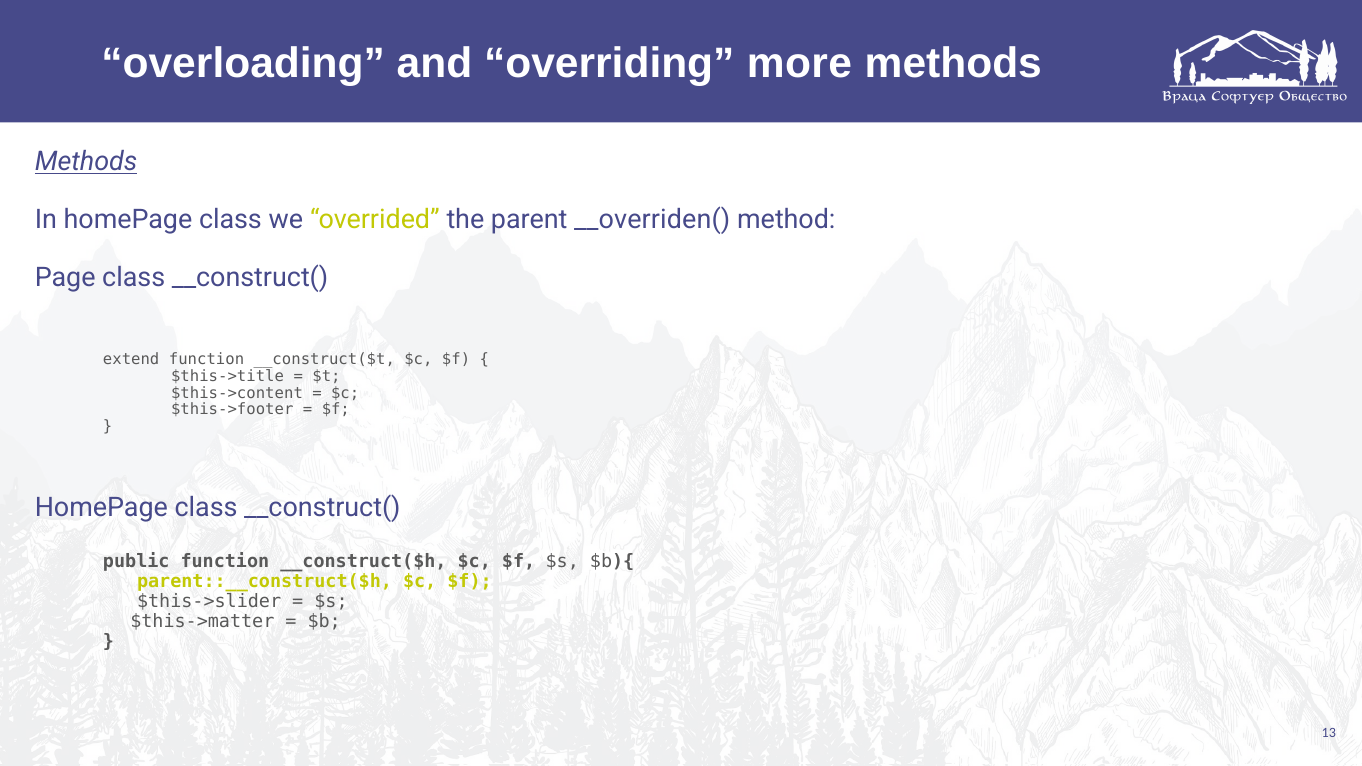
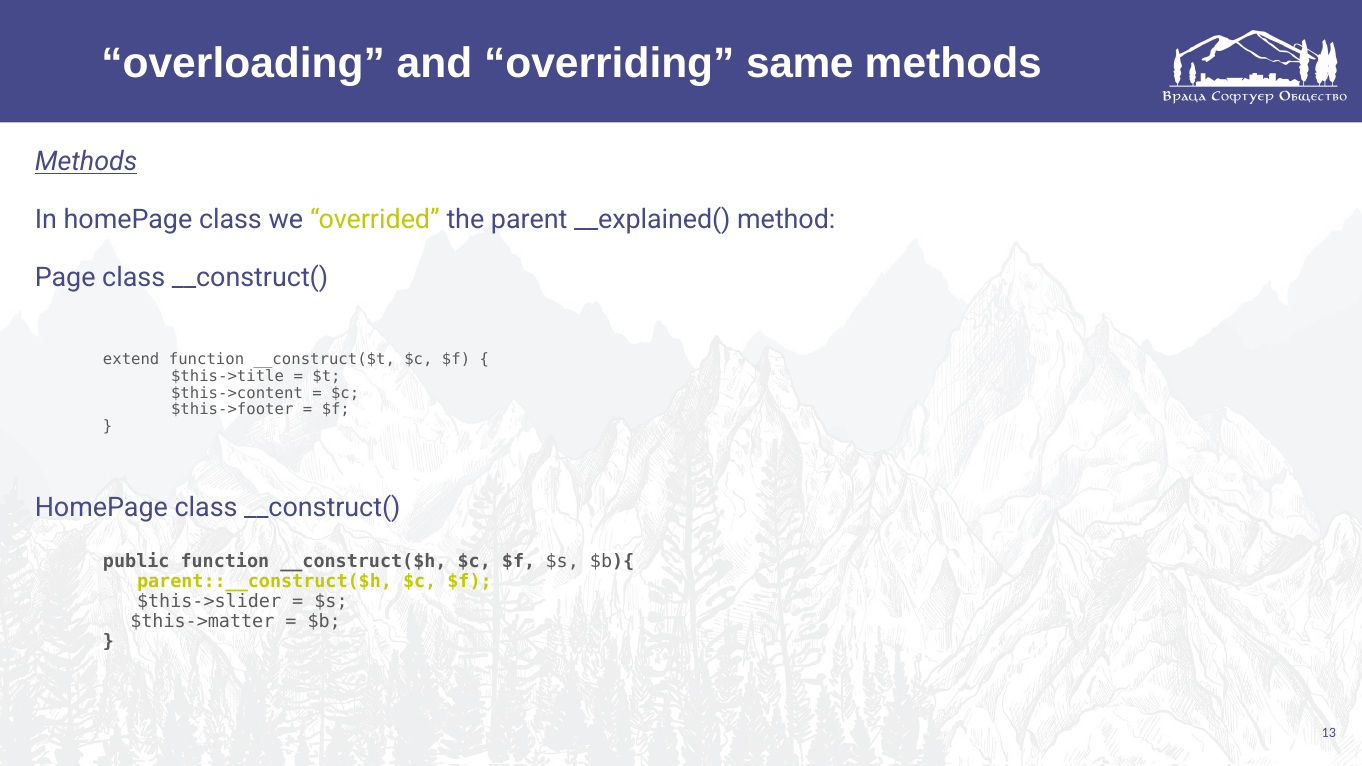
more: more -> same
__overriden(: __overriden( -> __explained(
